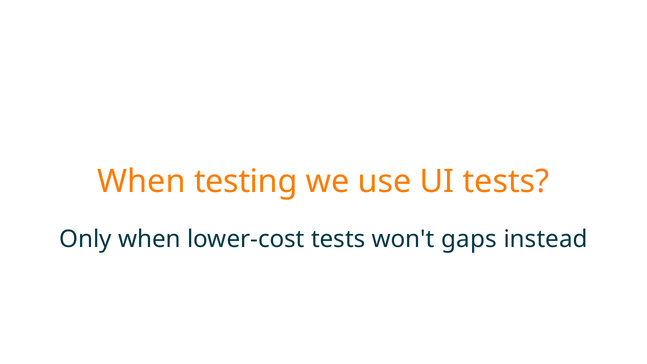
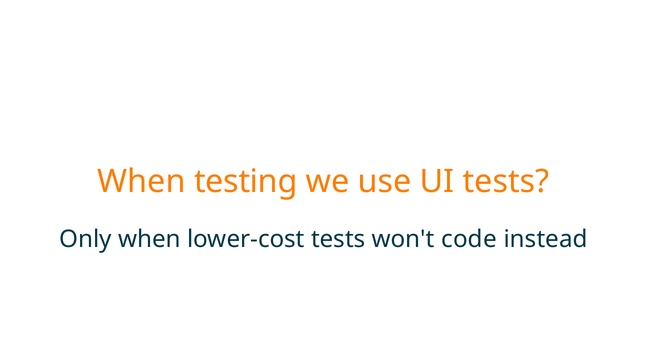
gaps: gaps -> code
